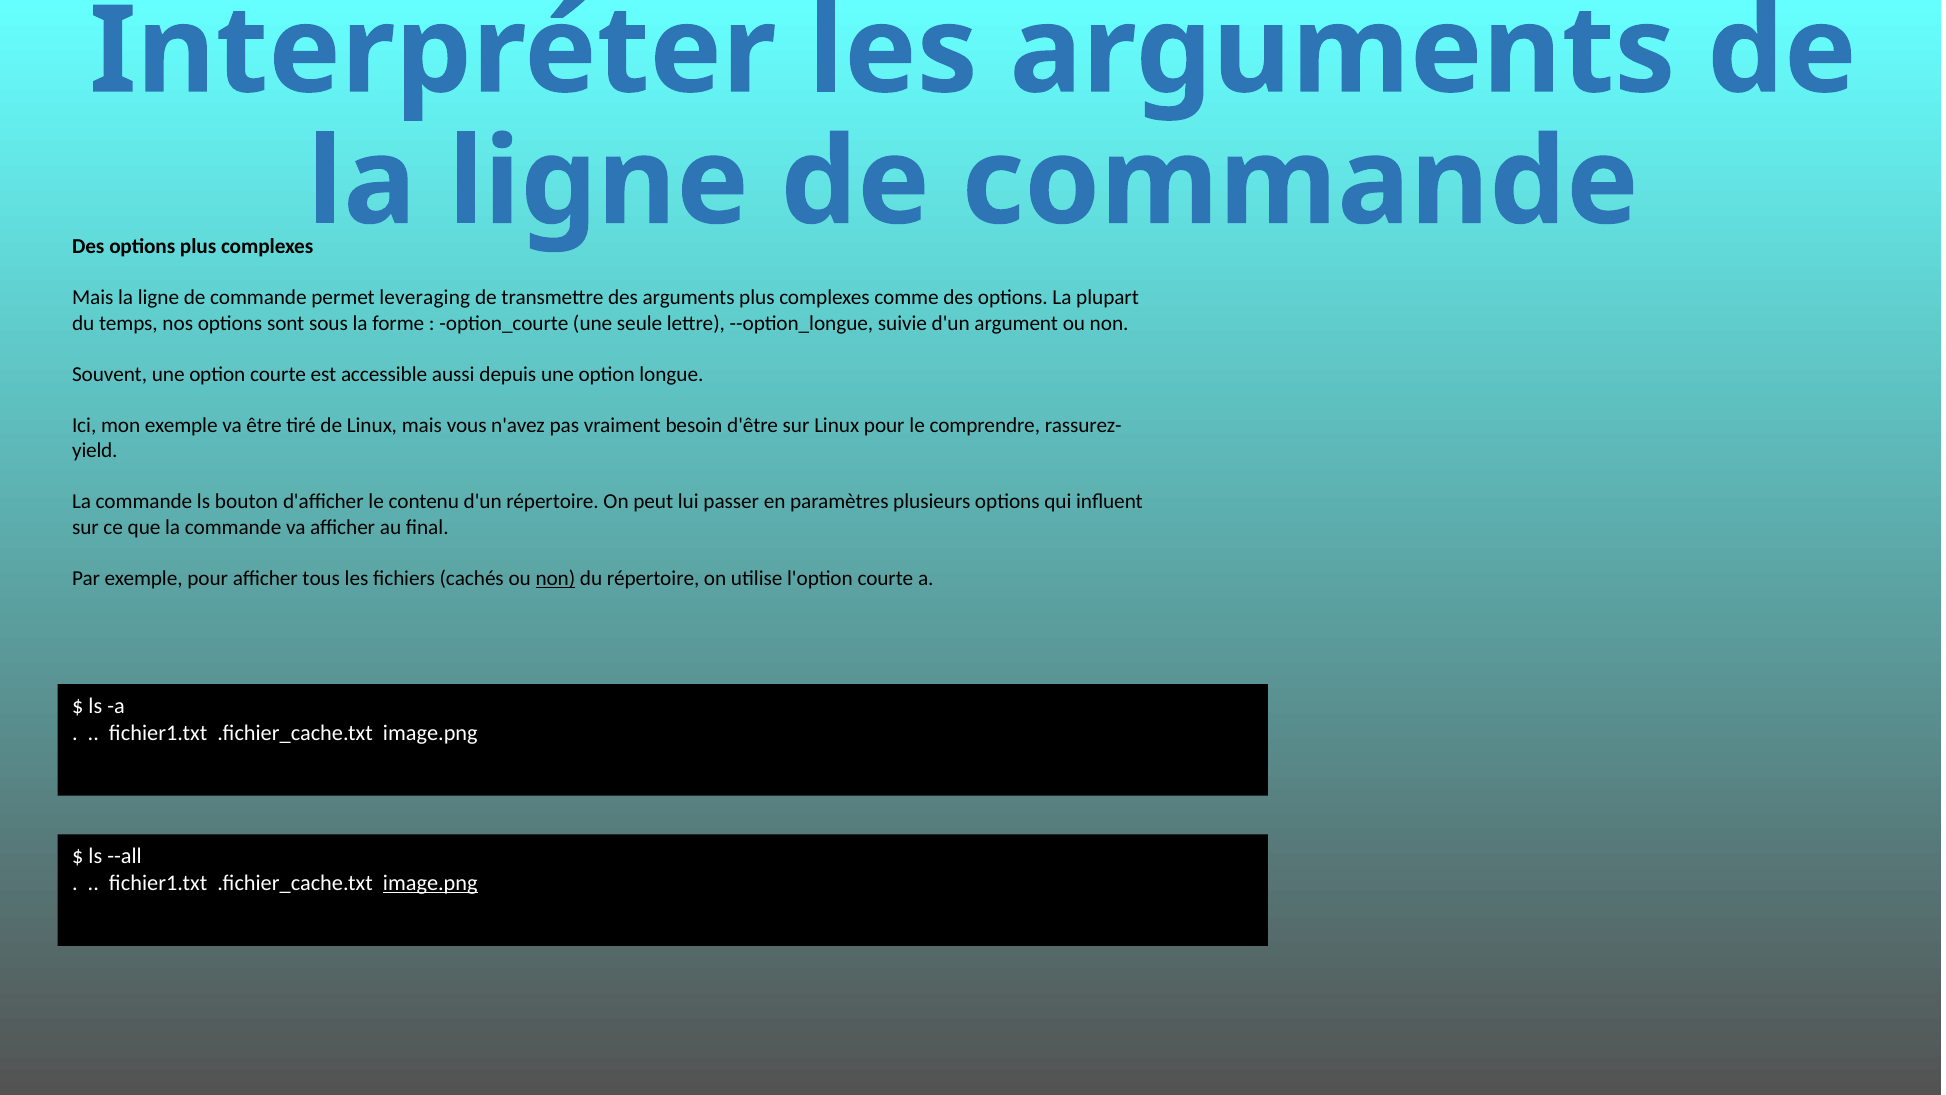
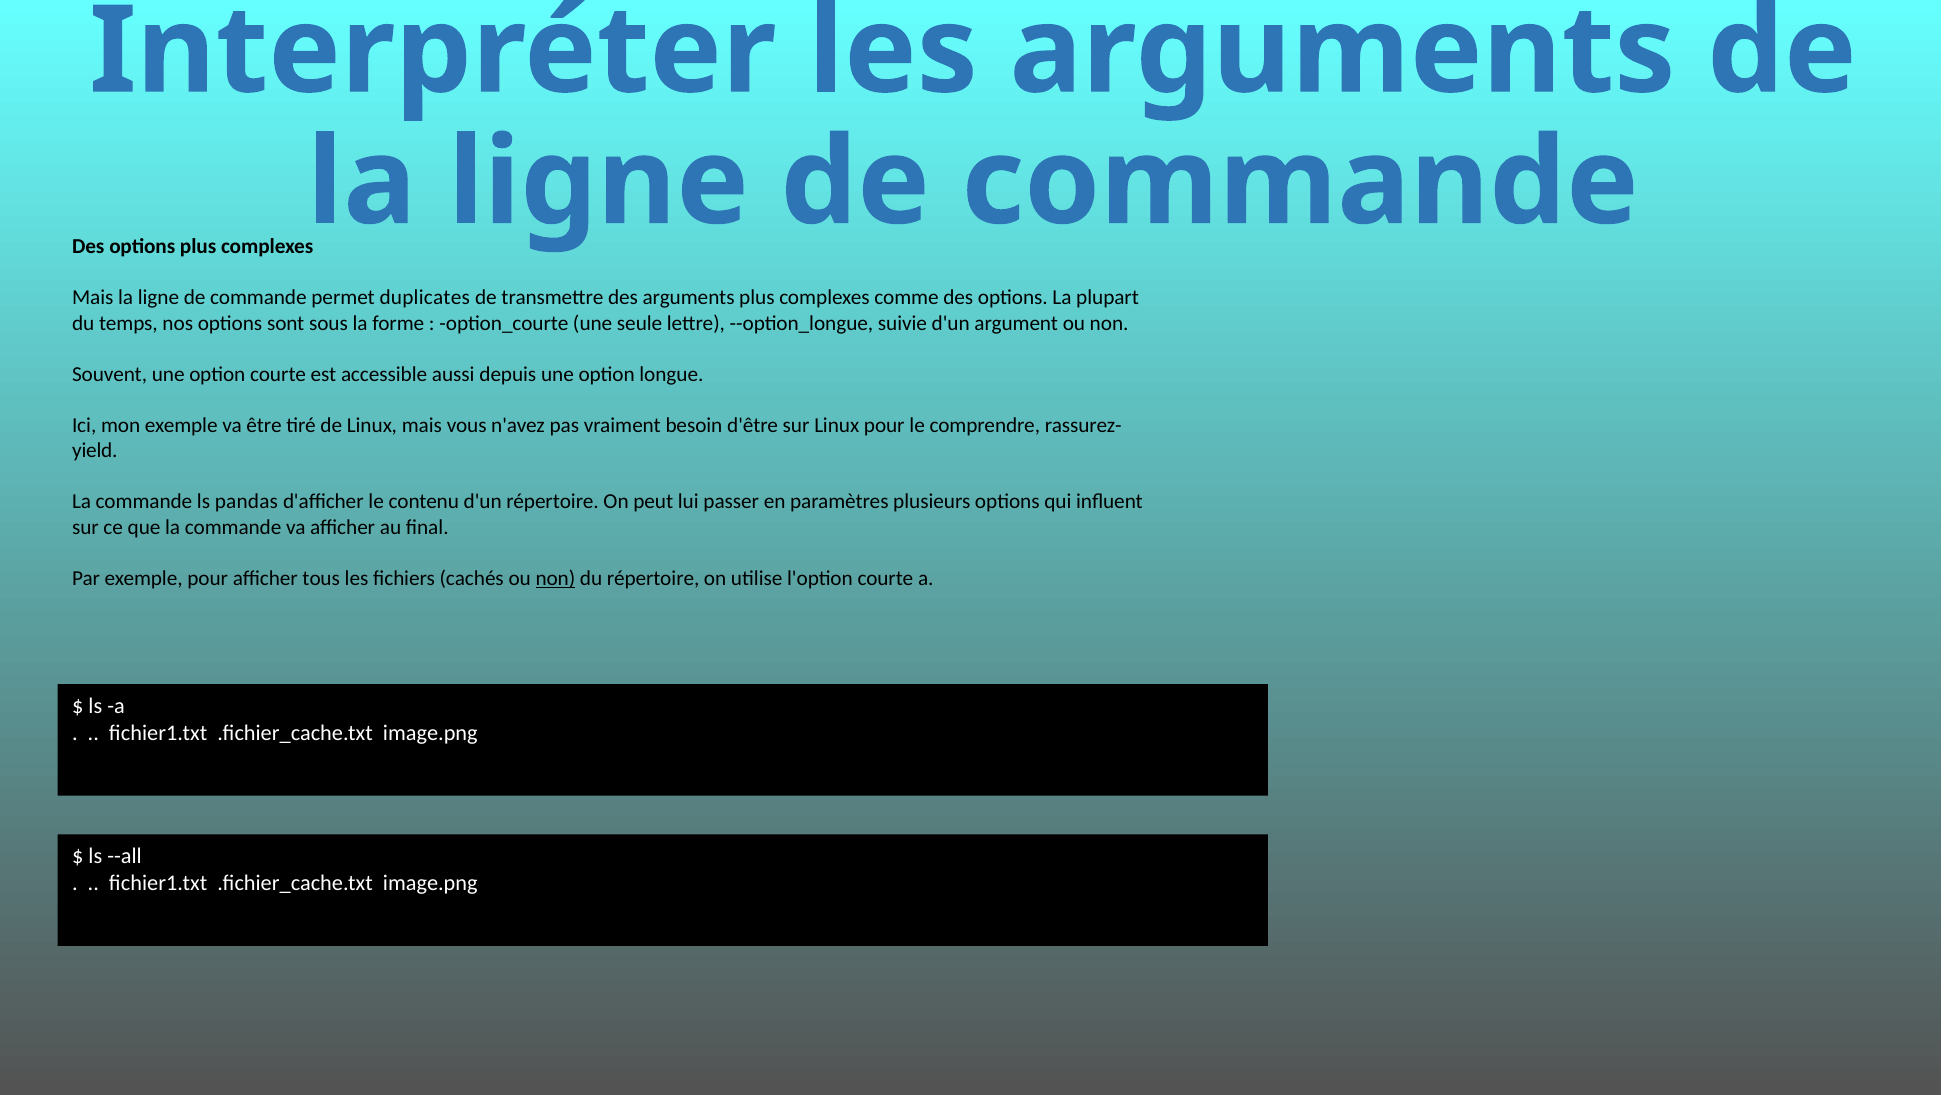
leveraging: leveraging -> duplicates
bouton: bouton -> pandas
image.png at (430, 883) underline: present -> none
